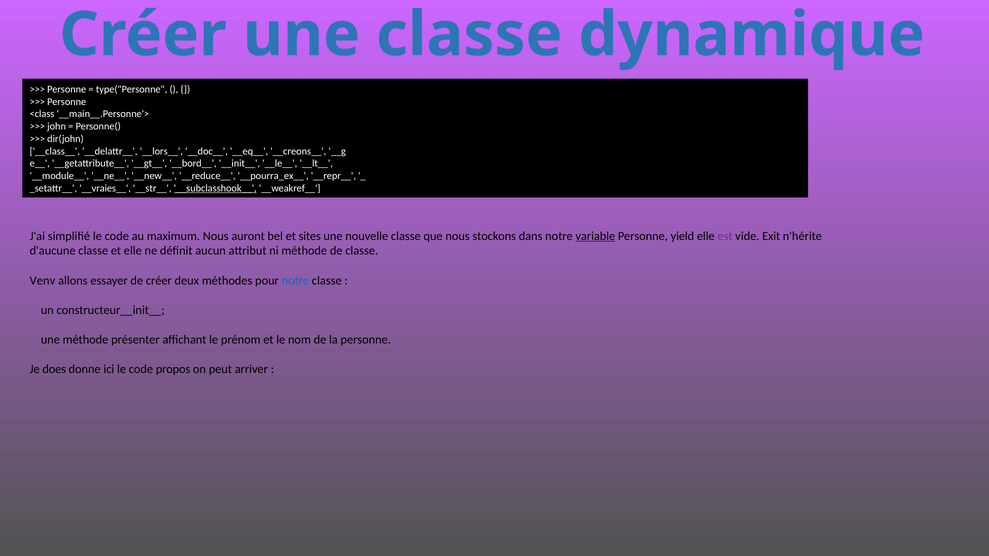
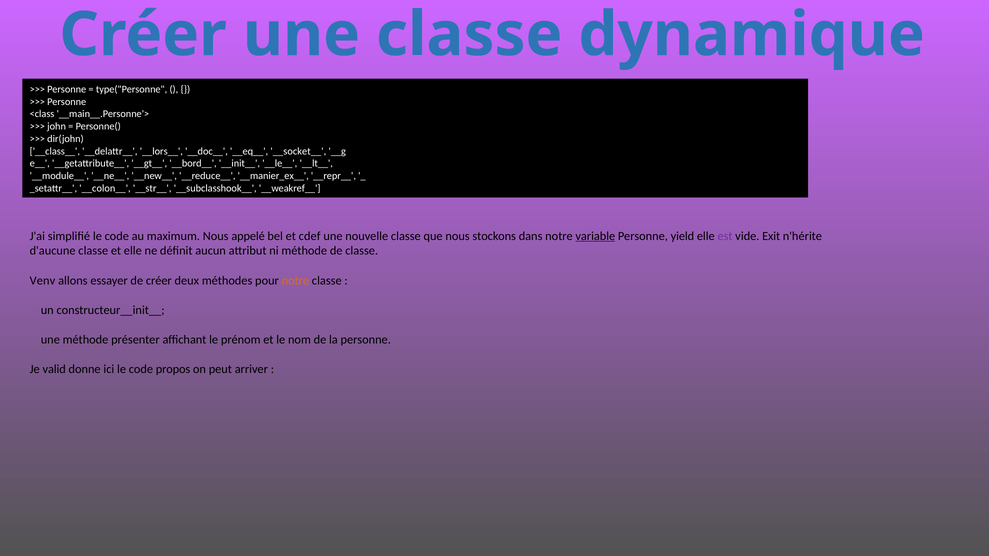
__creons__: __creons__ -> __socket__
__pourra_ex__: __pourra_ex__ -> __manier_ex__
__vraies__: __vraies__ -> __colon__
__subclasshook__ underline: present -> none
auront: auront -> appelé
sites: sites -> cdef
notre at (295, 281) colour: blue -> orange
does: does -> valid
